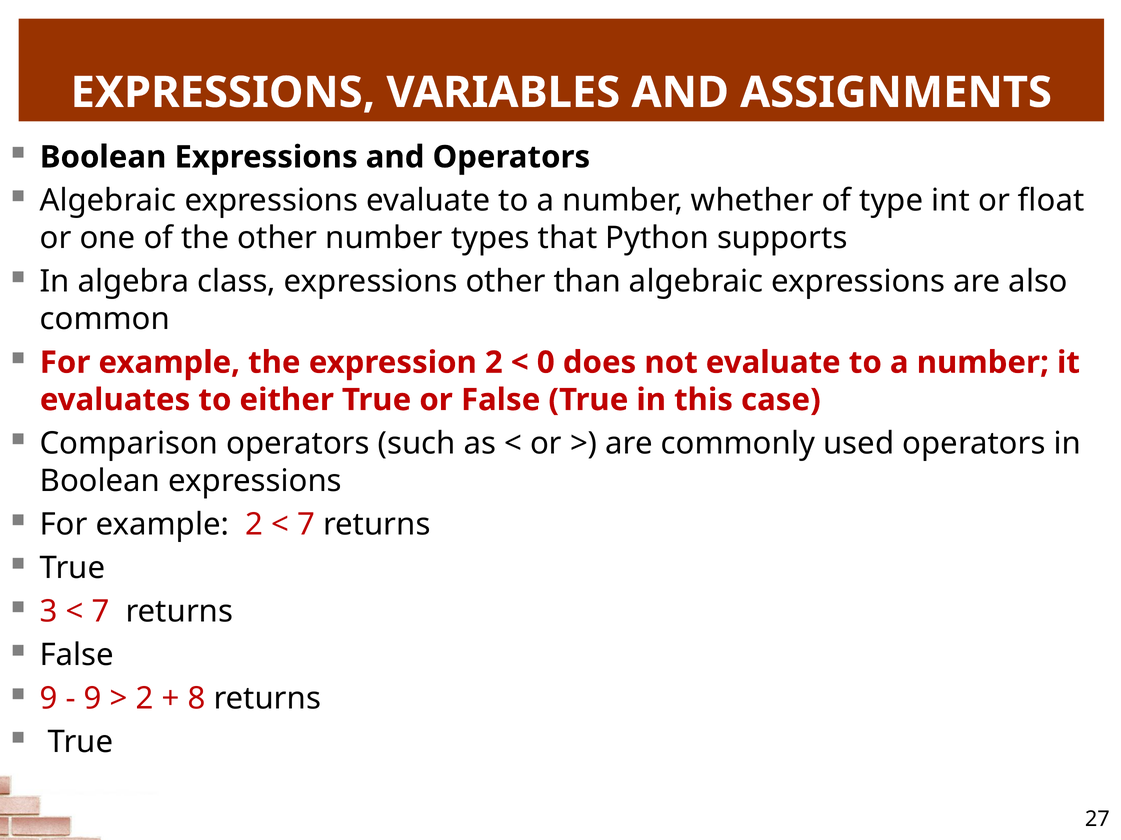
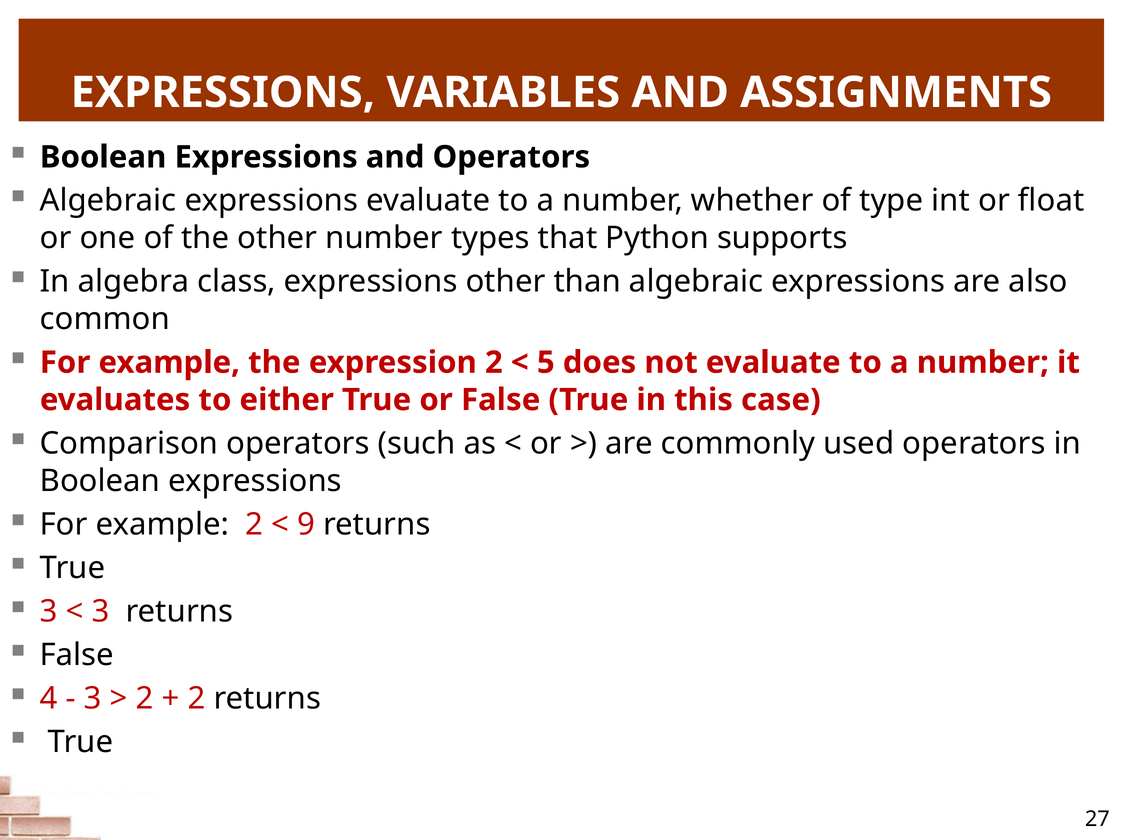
0: 0 -> 5
7 at (306, 525): 7 -> 9
7 at (101, 612): 7 -> 3
9 at (49, 699): 9 -> 4
9 at (93, 699): 9 -> 3
8 at (197, 699): 8 -> 2
